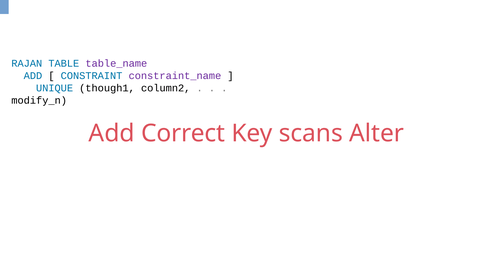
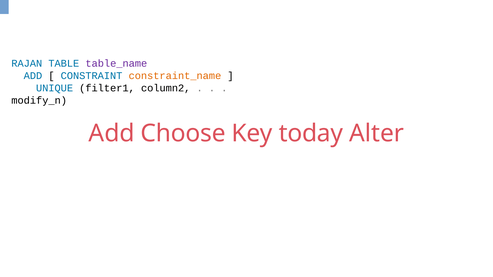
constraint_name colour: purple -> orange
though1: though1 -> filter1
Correct: Correct -> Choose
scans: scans -> today
